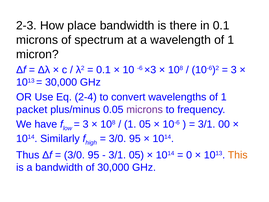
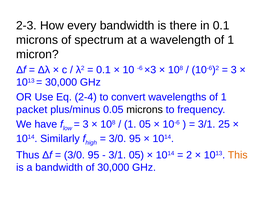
place: place -> every
microns at (145, 109) colour: purple -> black
00: 00 -> 25
0: 0 -> 2
